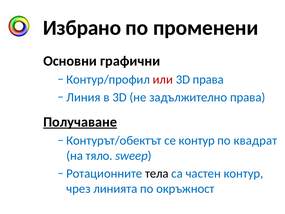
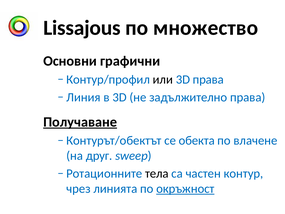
Избрано: Избрано -> Lissajous
променени: променени -> множество
или colour: red -> black
се контур: контур -> обекта
квадрат: квадрат -> влачене
тяло: тяло -> друг
окръжност underline: none -> present
